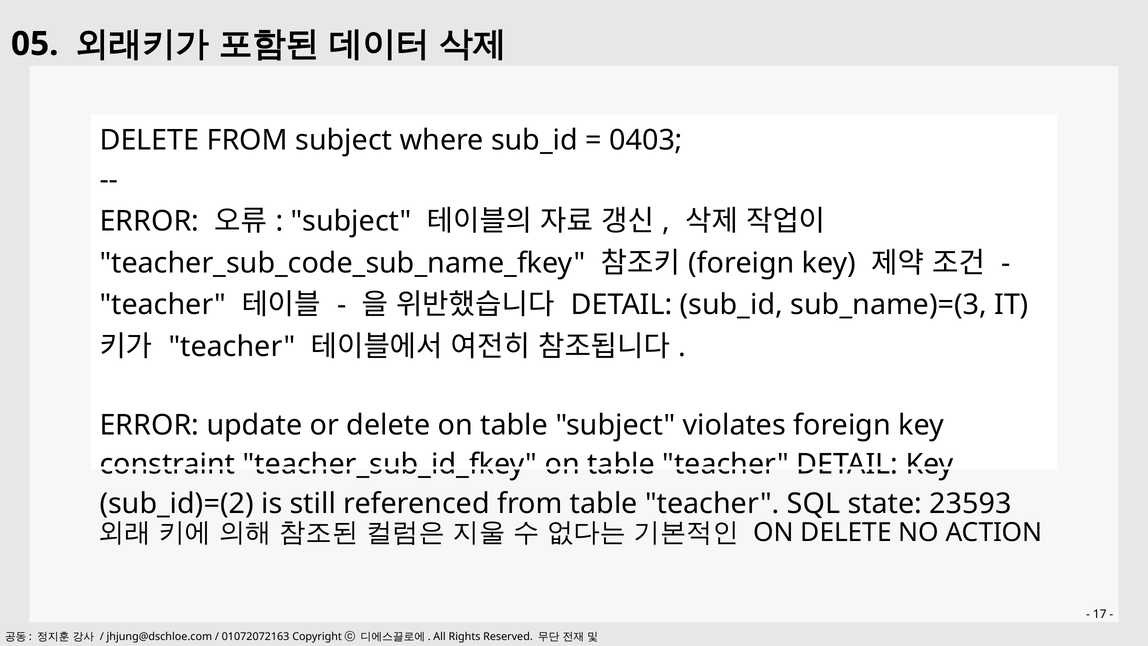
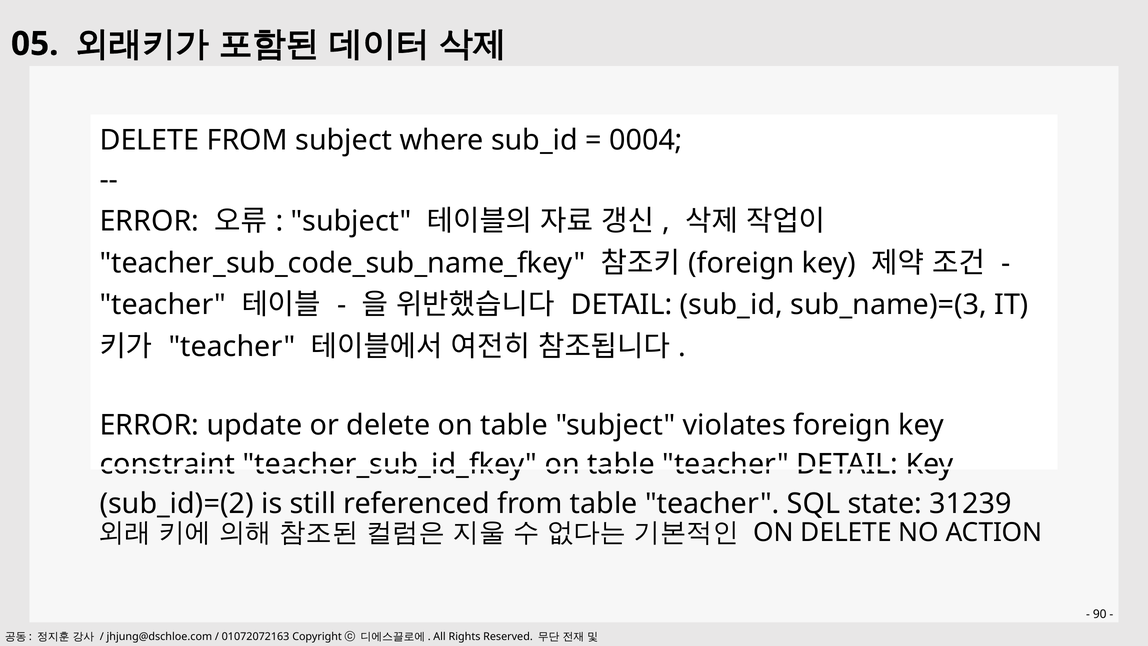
0403: 0403 -> 0004
23593: 23593 -> 31239
17: 17 -> 90
